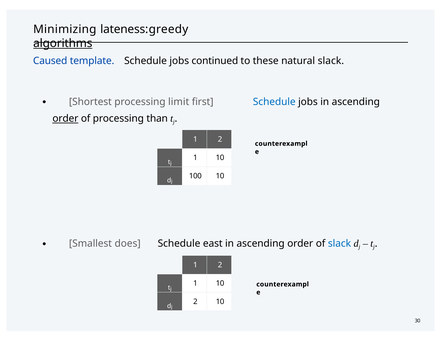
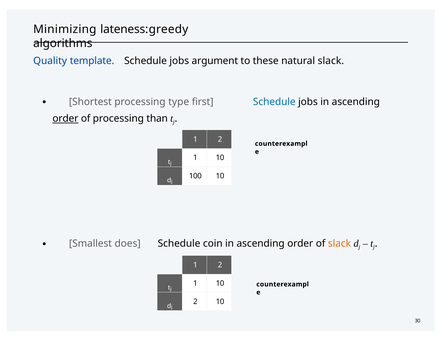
algorithms underline: present -> none
Caused: Caused -> Quality
continued: continued -> argument
limit: limit -> type
east: east -> coin
slack at (339, 243) colour: blue -> orange
